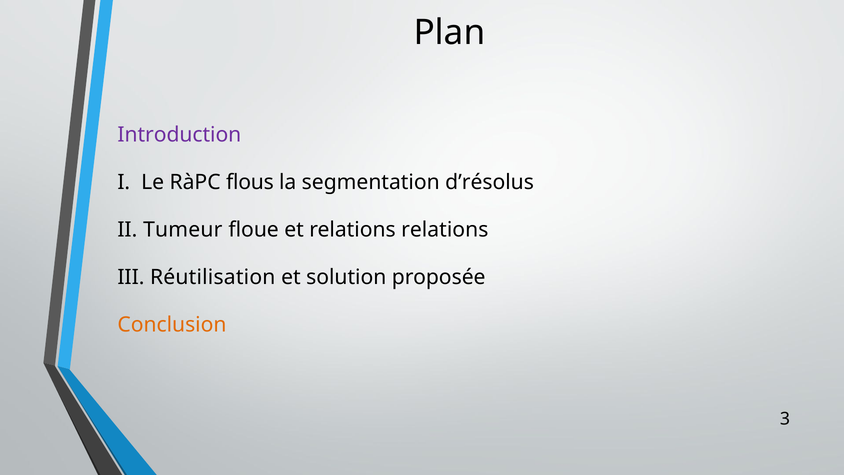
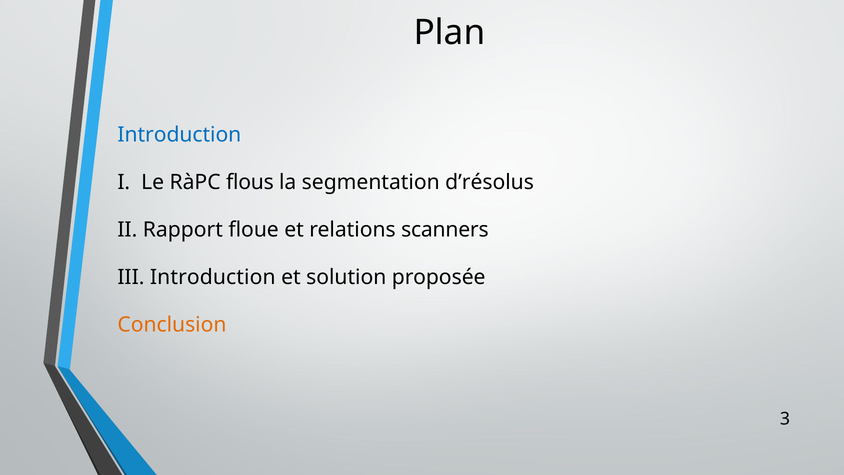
Introduction at (179, 135) colour: purple -> blue
Tumeur: Tumeur -> Rapport
relations relations: relations -> scanners
III Réutilisation: Réutilisation -> Introduction
